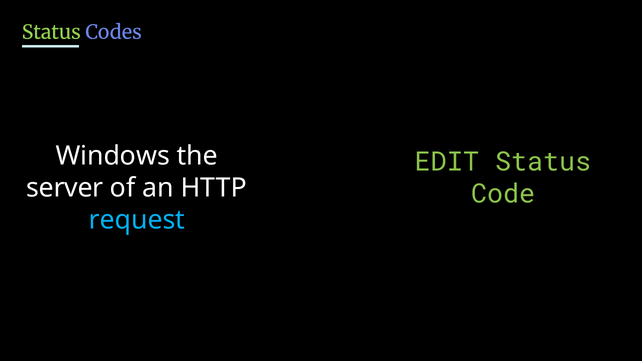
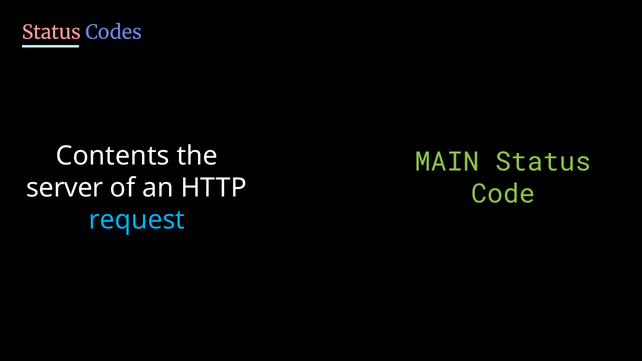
Status at (51, 32) colour: light green -> pink
Windows: Windows -> Contents
EDIT: EDIT -> MAIN
